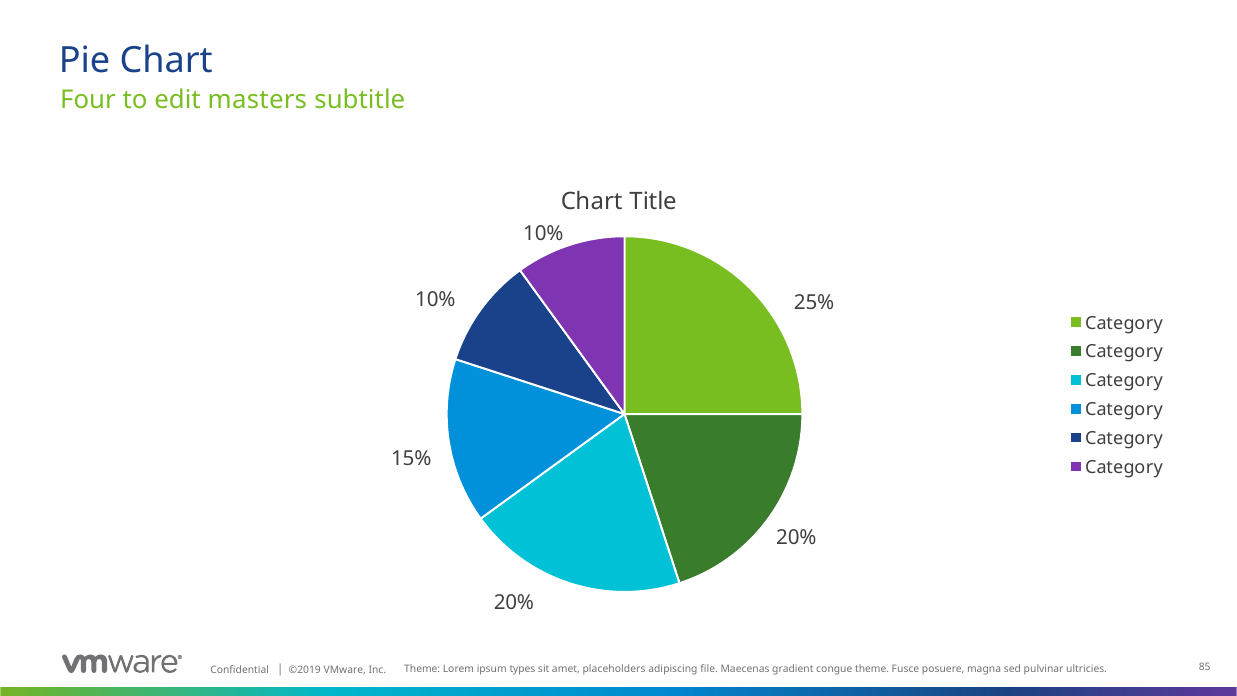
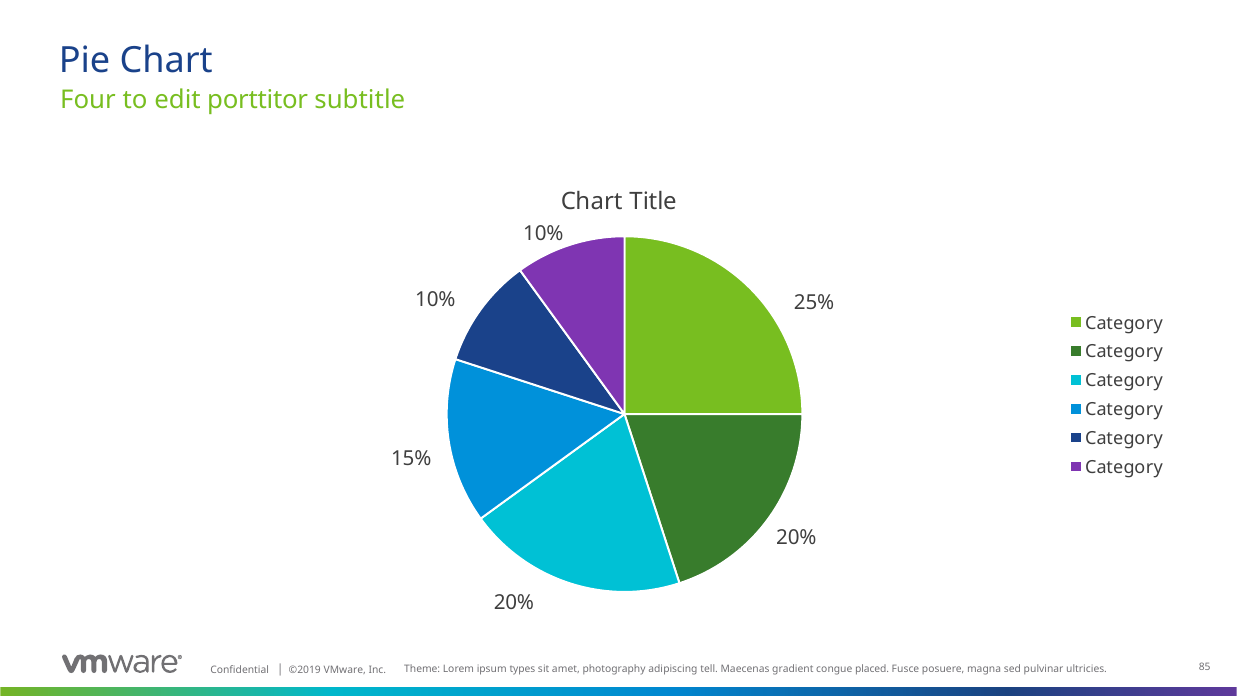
masters: masters -> porttitor
placeholders: placeholders -> photography
file: file -> tell
congue theme: theme -> placed
